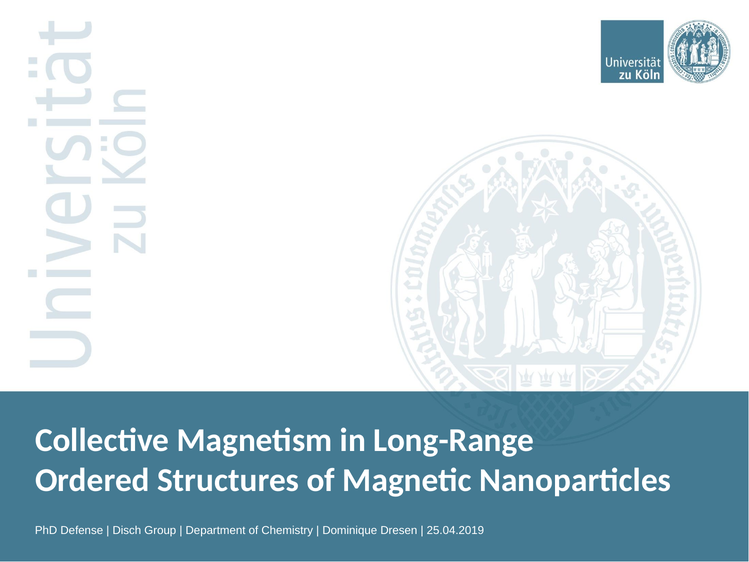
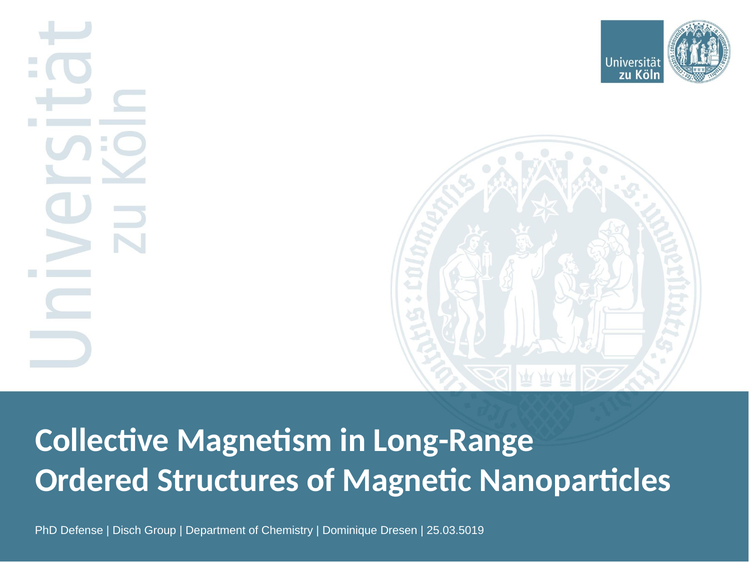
25.04.2019: 25.04.2019 -> 25.03.5019
